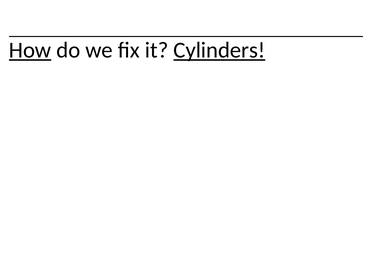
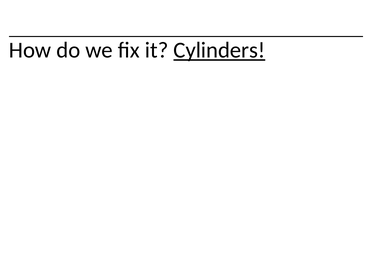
How underline: present -> none
